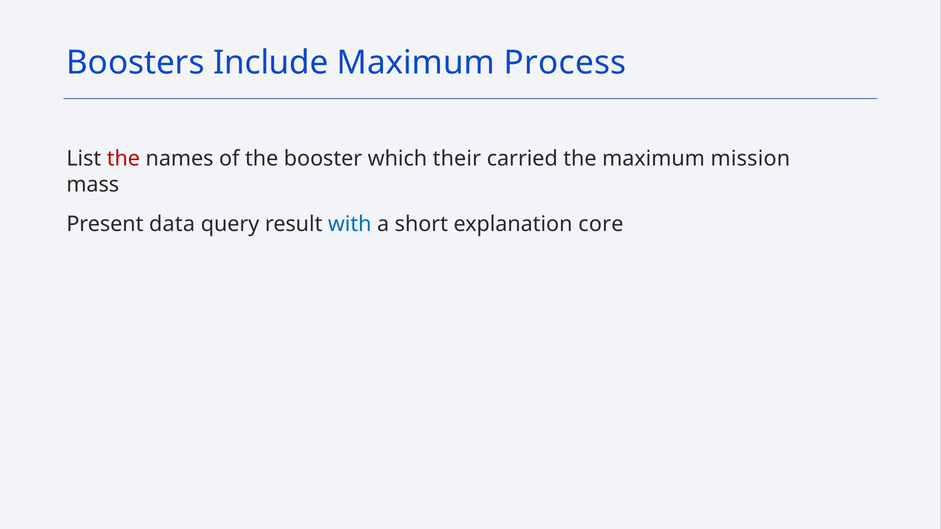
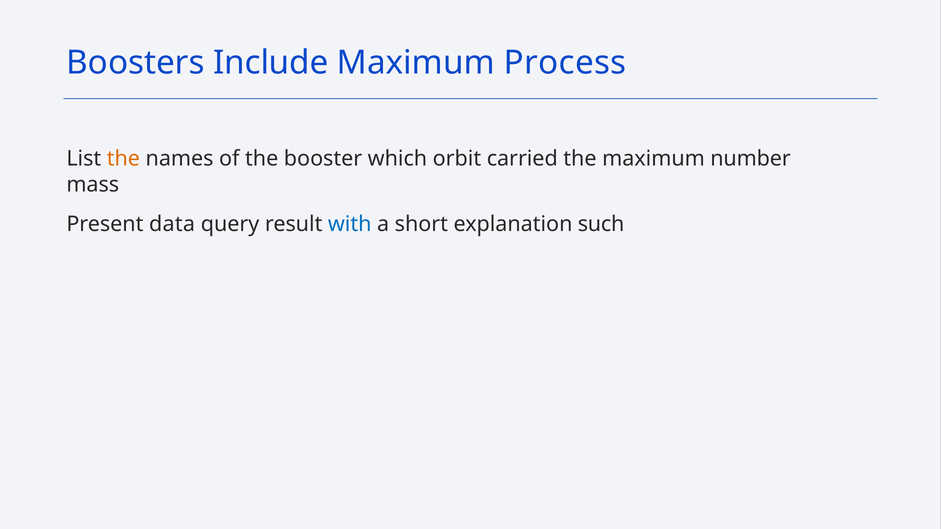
the at (123, 159) colour: red -> orange
their: their -> orbit
mission: mission -> number
core: core -> such
